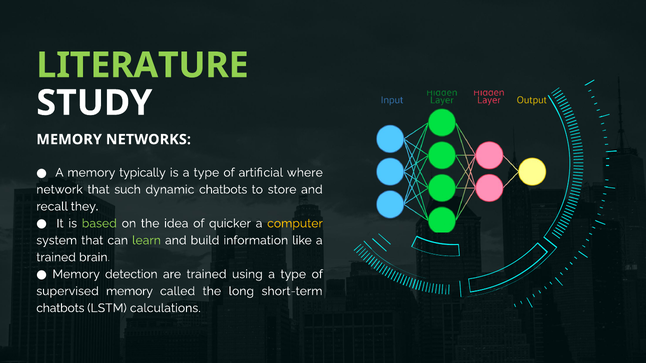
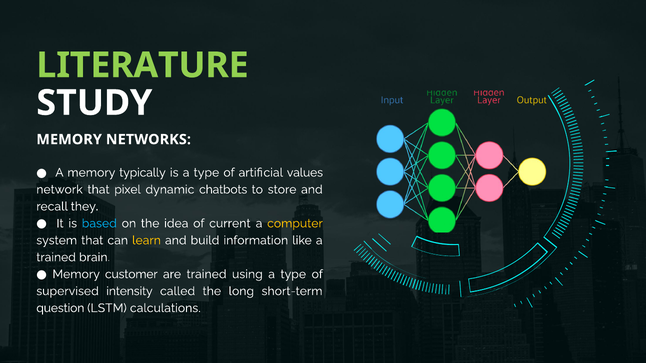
where: where -> values
such: such -> pixel
based colour: light green -> light blue
quicker: quicker -> current
learn colour: light green -> yellow
detection: detection -> customer
supervised memory: memory -> intensity
chatbots at (60, 308): chatbots -> question
